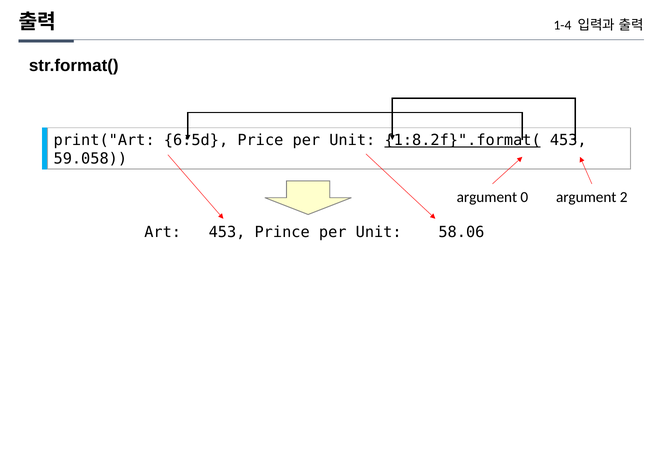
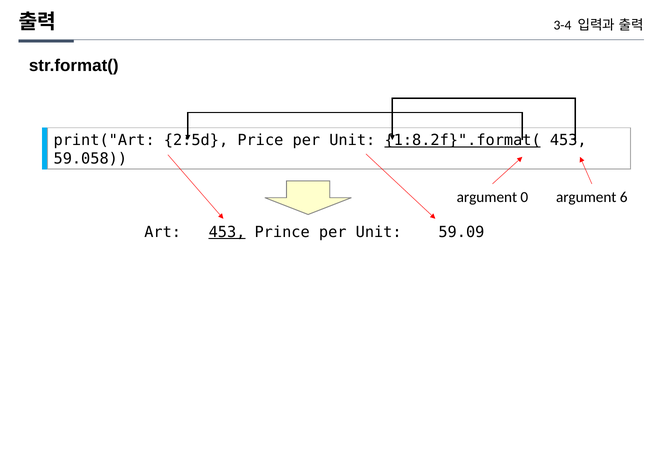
1-4: 1-4 -> 3-4
6:5d: 6:5d -> 2:5d
2: 2 -> 6
453 at (227, 232) underline: none -> present
58.06: 58.06 -> 59.09
